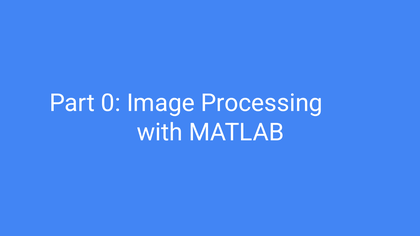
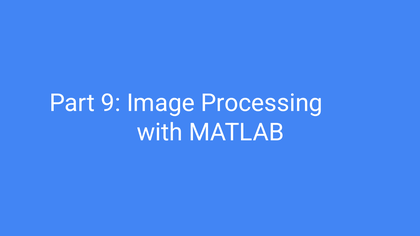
0: 0 -> 9
